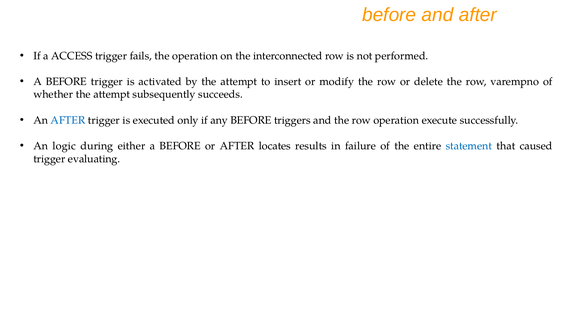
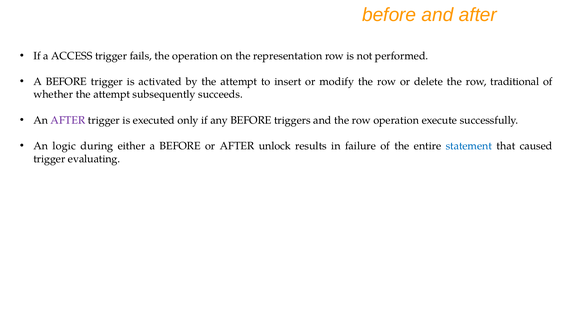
interconnected: interconnected -> representation
varempno: varempno -> traditional
AFTER at (68, 120) colour: blue -> purple
locates: locates -> unlock
